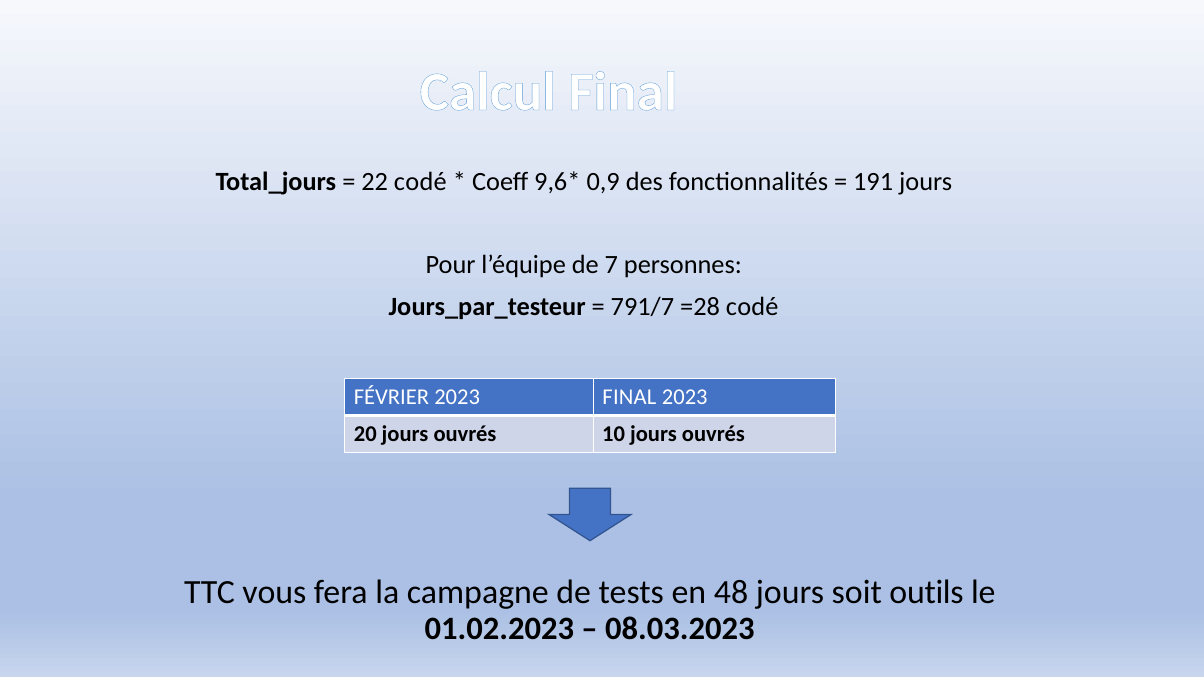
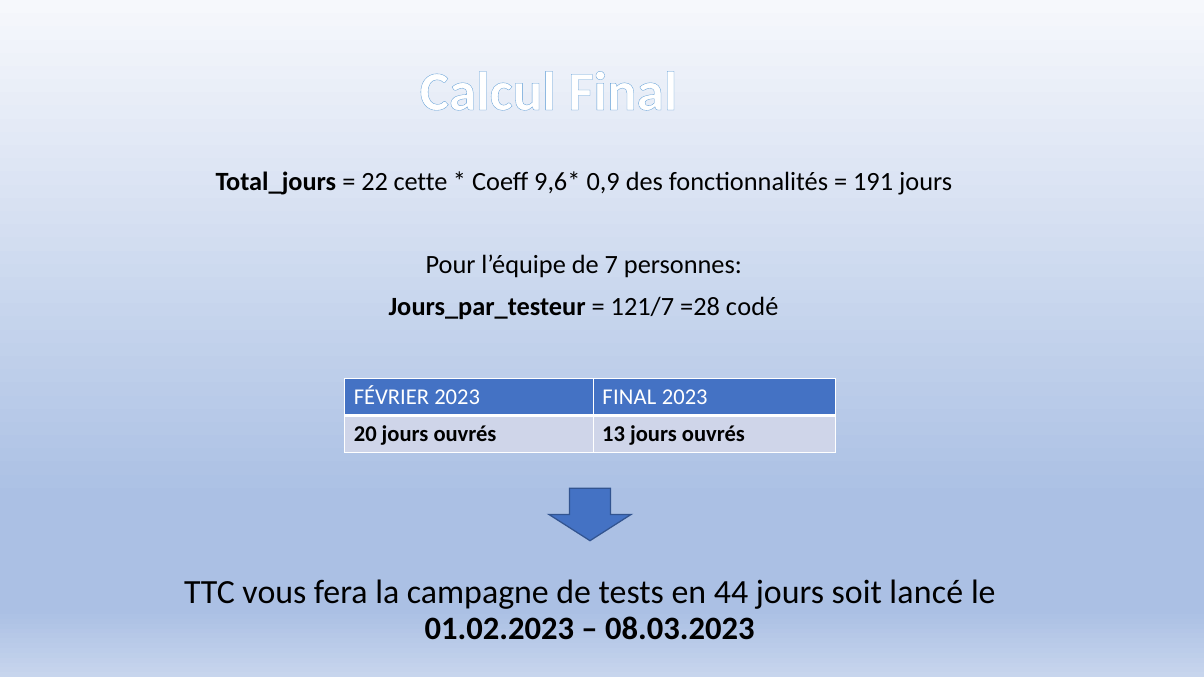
22 codé: codé -> cette
791/7: 791/7 -> 121/7
10: 10 -> 13
48: 48 -> 44
outils: outils -> lancé
